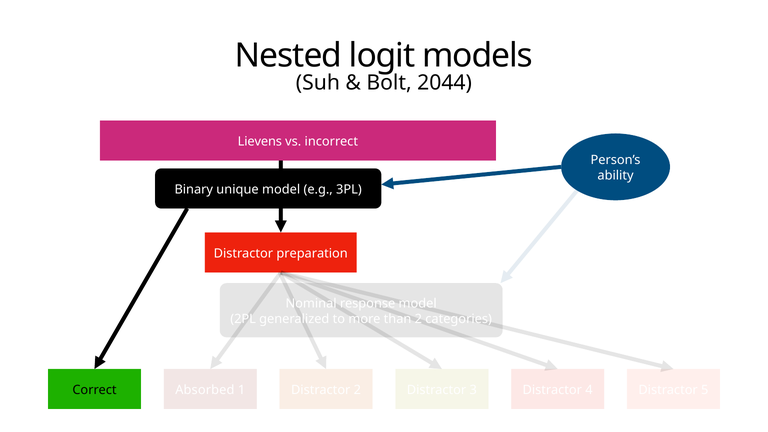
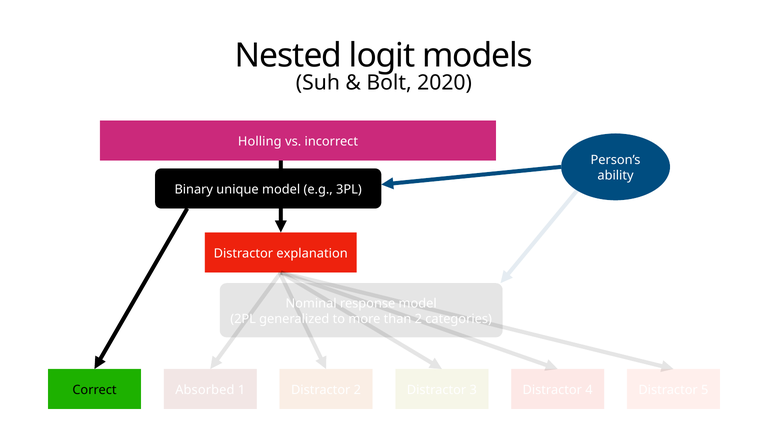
2044: 2044 -> 2020
Lievens: Lievens -> Holling
preparation: preparation -> explanation
